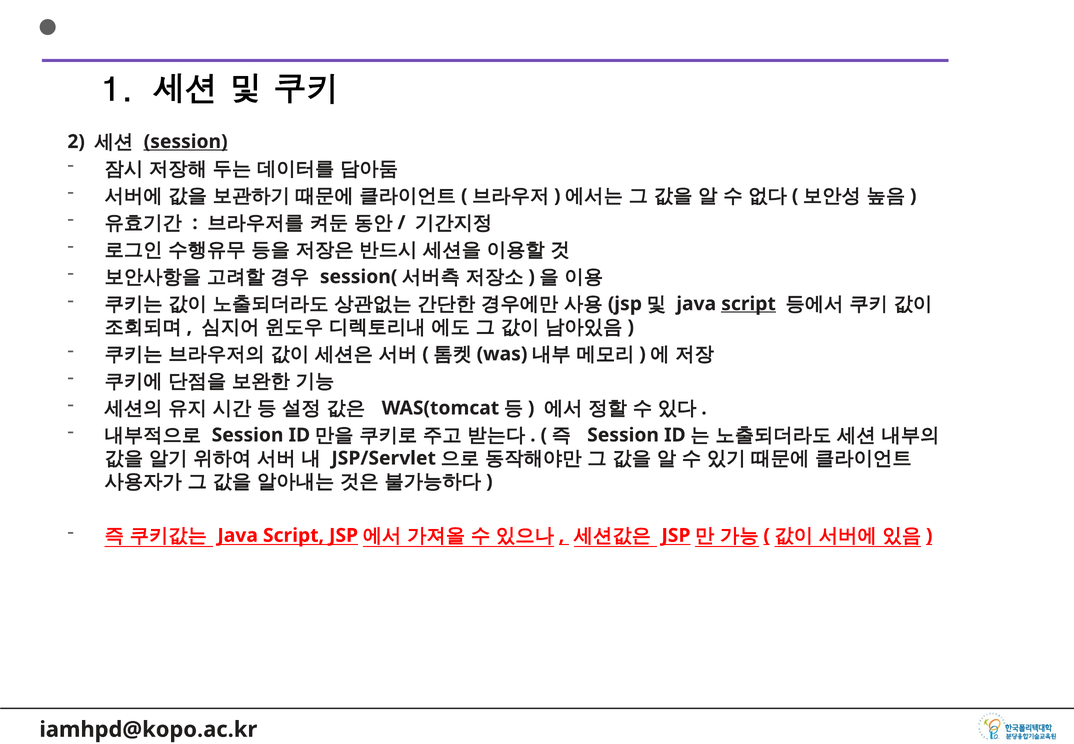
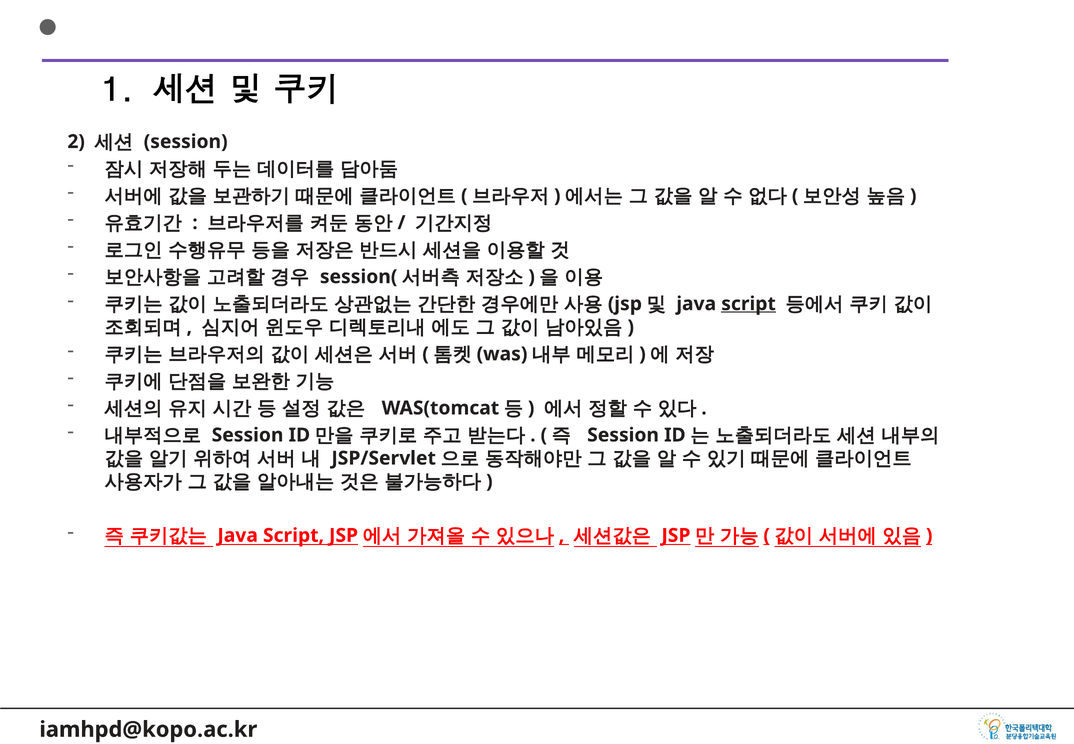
session at (186, 142) underline: present -> none
